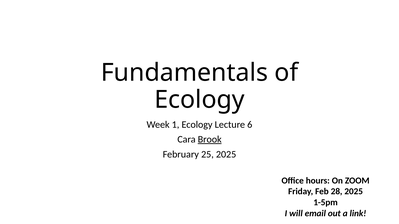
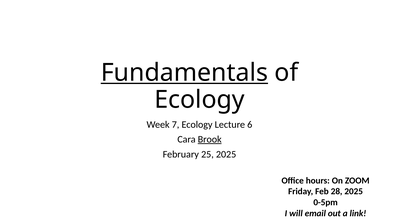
Fundamentals underline: none -> present
1: 1 -> 7
1-5pm: 1-5pm -> 0-5pm
